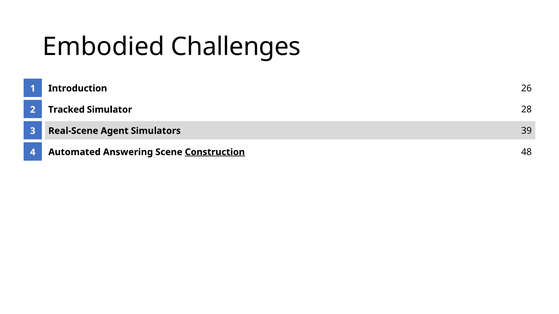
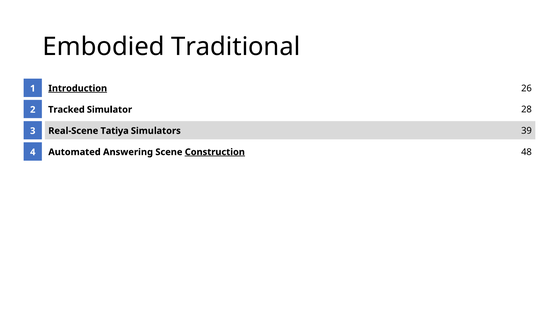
Challenges: Challenges -> Traditional
Introduction underline: none -> present
Agent: Agent -> Tatiya
